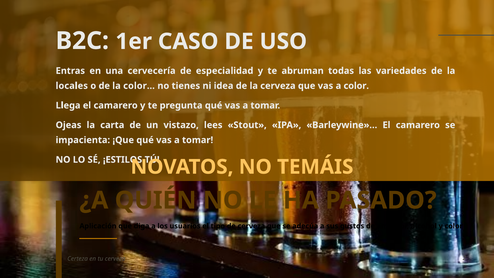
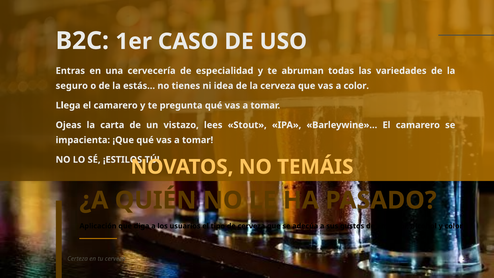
locales: locales -> seguro
color…: color… -> estás…
